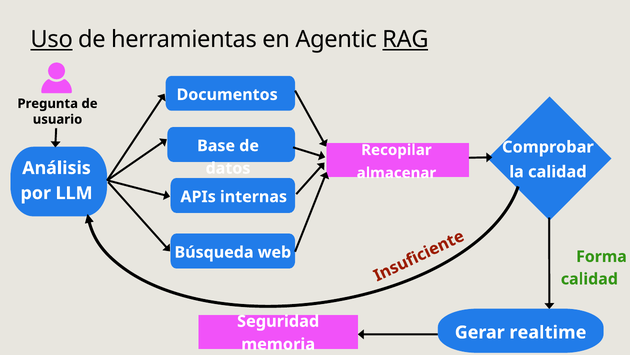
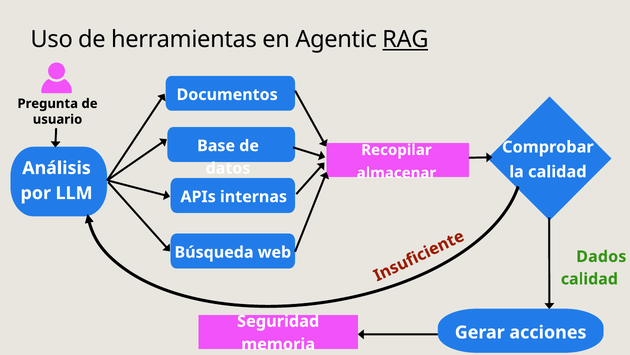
Uso underline: present -> none
Forma: Forma -> Dados
realtime: realtime -> acciones
